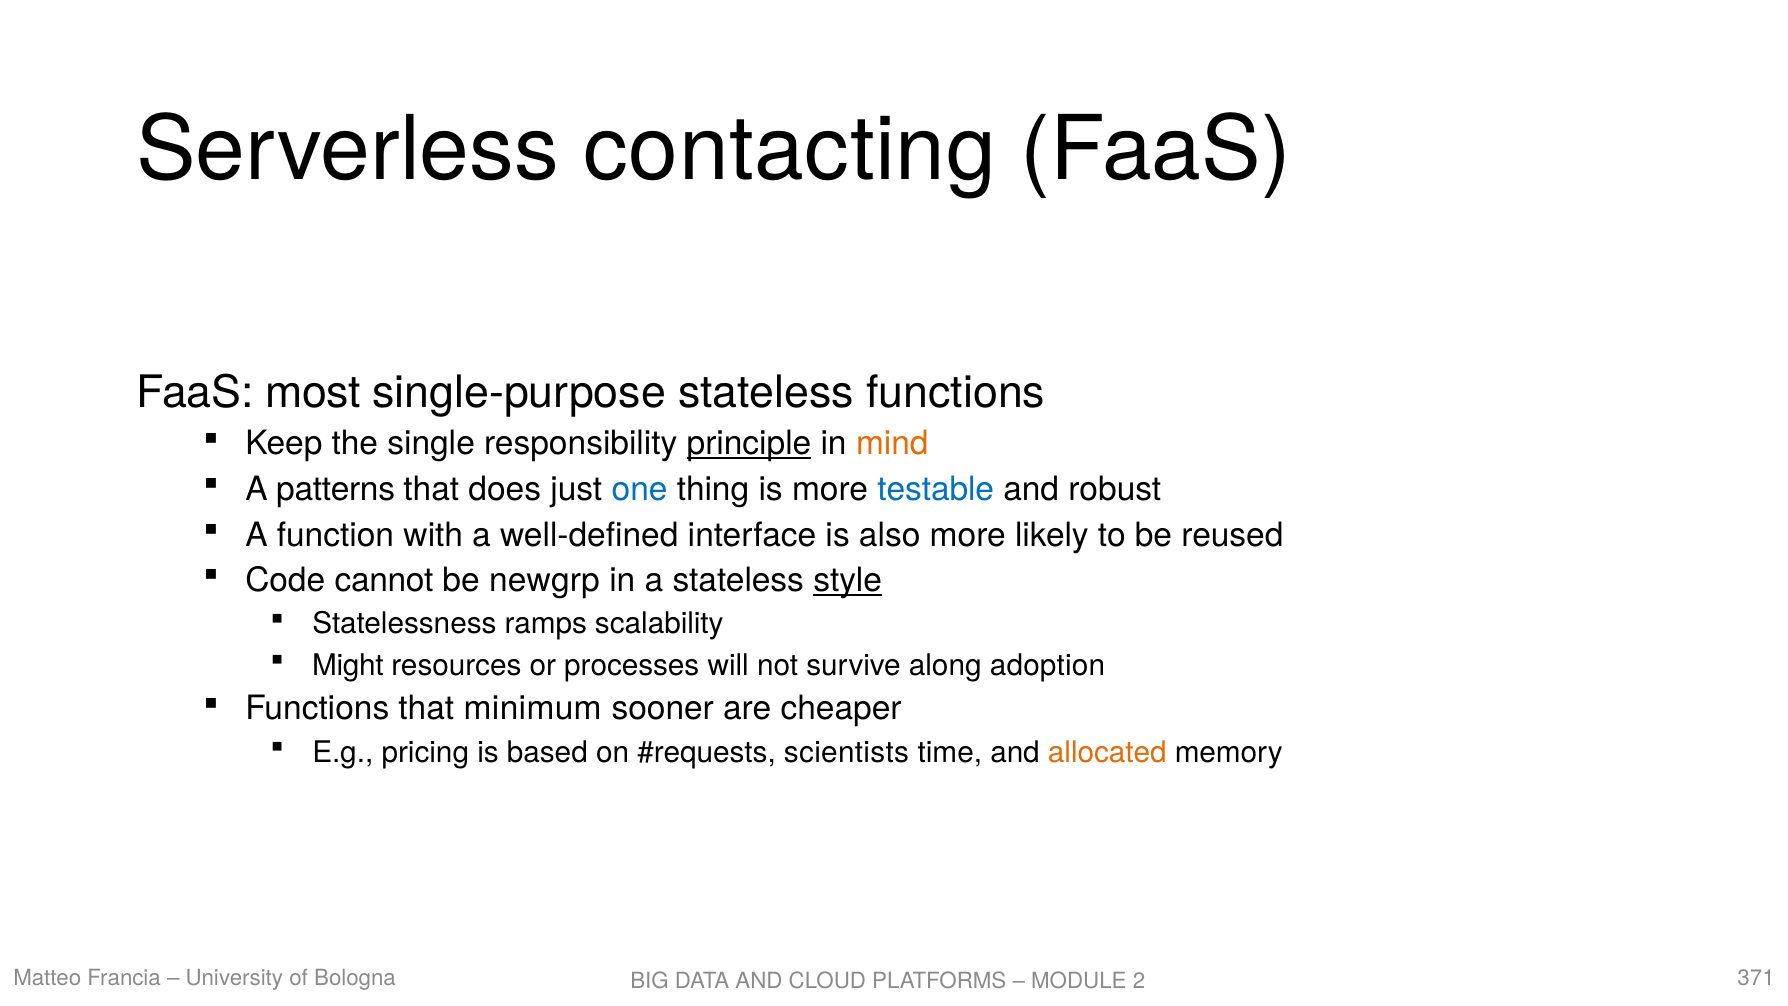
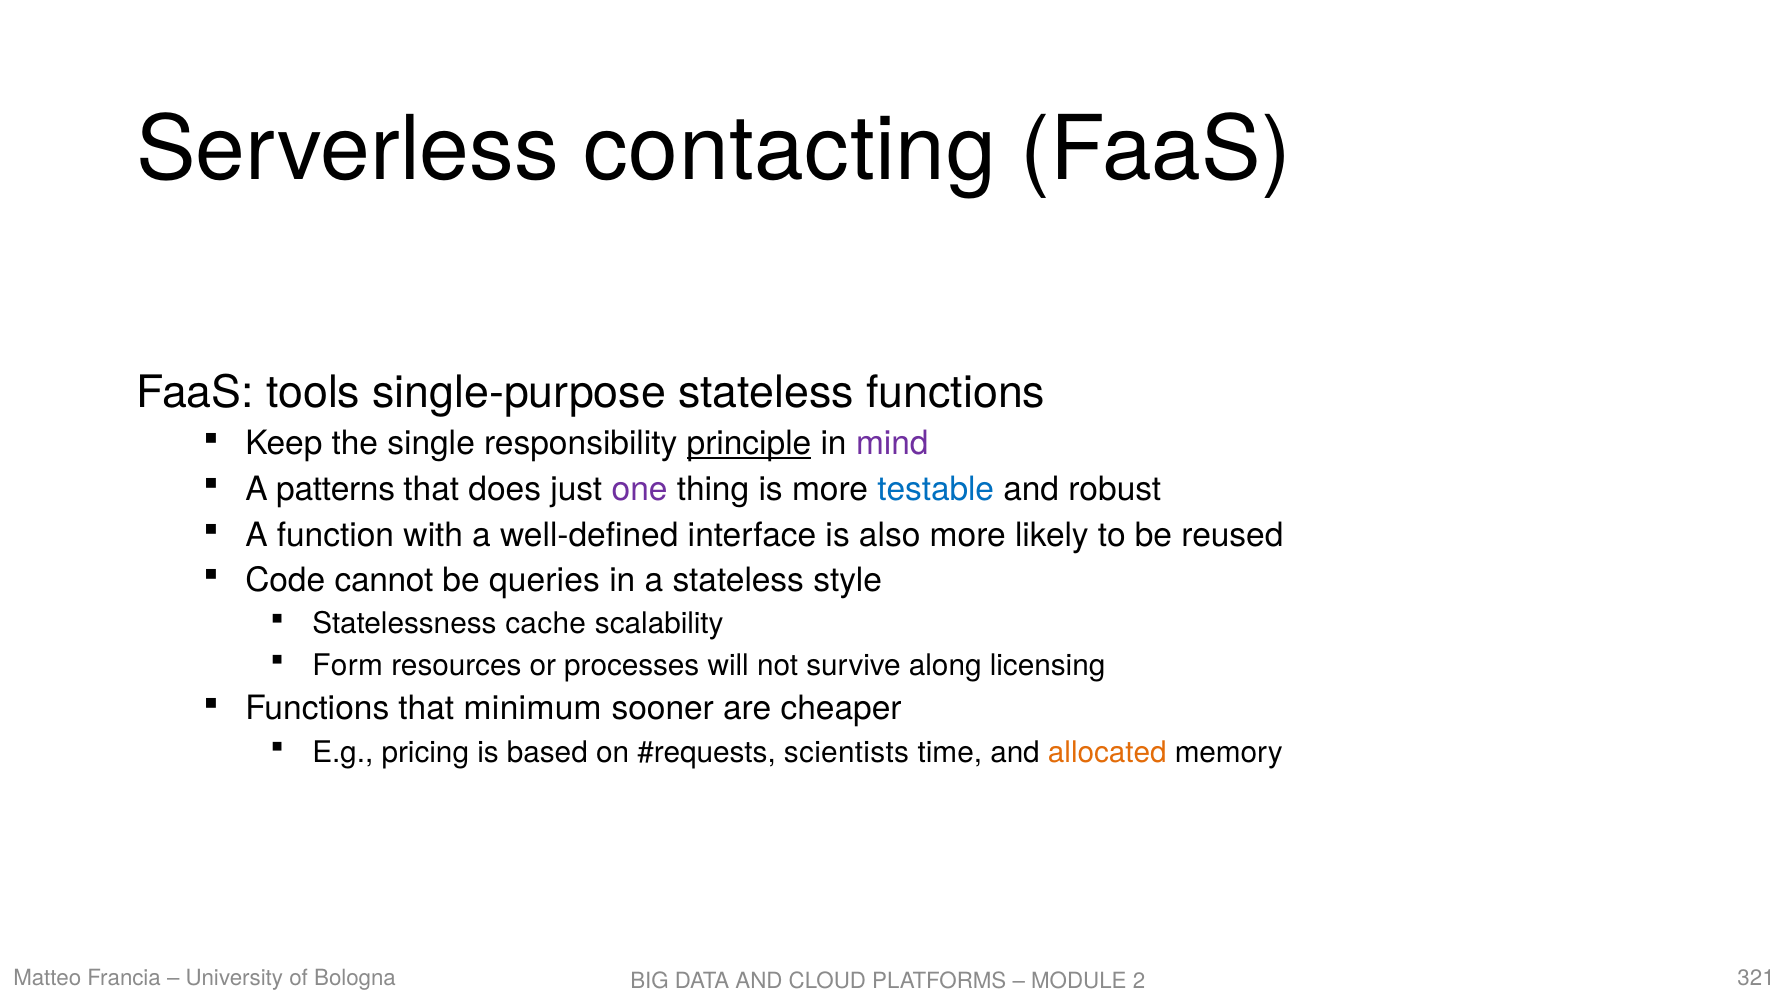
most: most -> tools
mind colour: orange -> purple
one colour: blue -> purple
newgrp: newgrp -> queries
style underline: present -> none
ramps: ramps -> cache
Might: Might -> Form
adoption: adoption -> licensing
371: 371 -> 321
